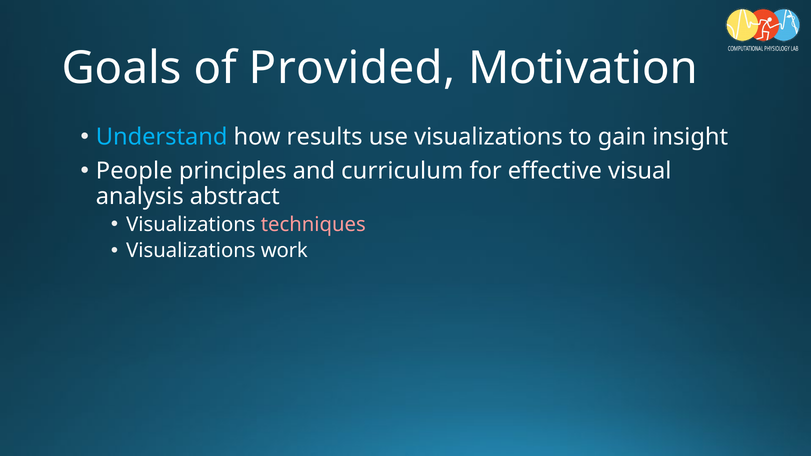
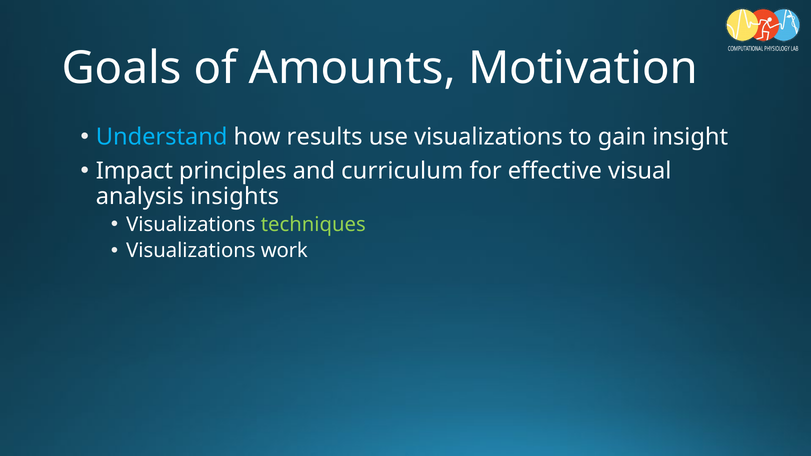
Provided: Provided -> Amounts
People: People -> Impact
abstract: abstract -> insights
techniques colour: pink -> light green
